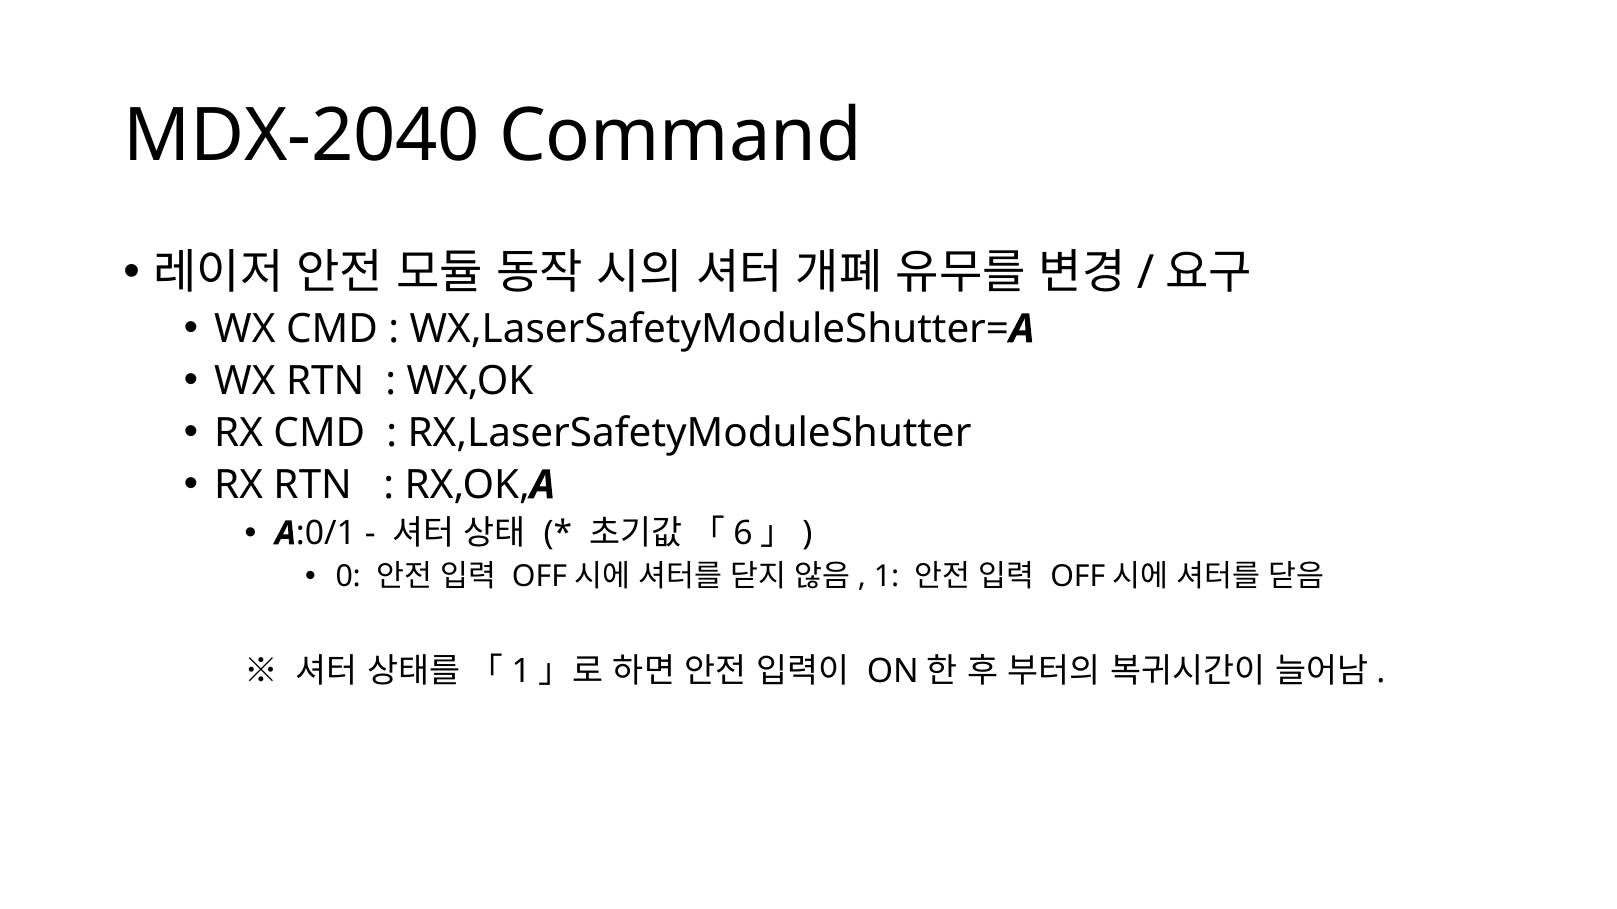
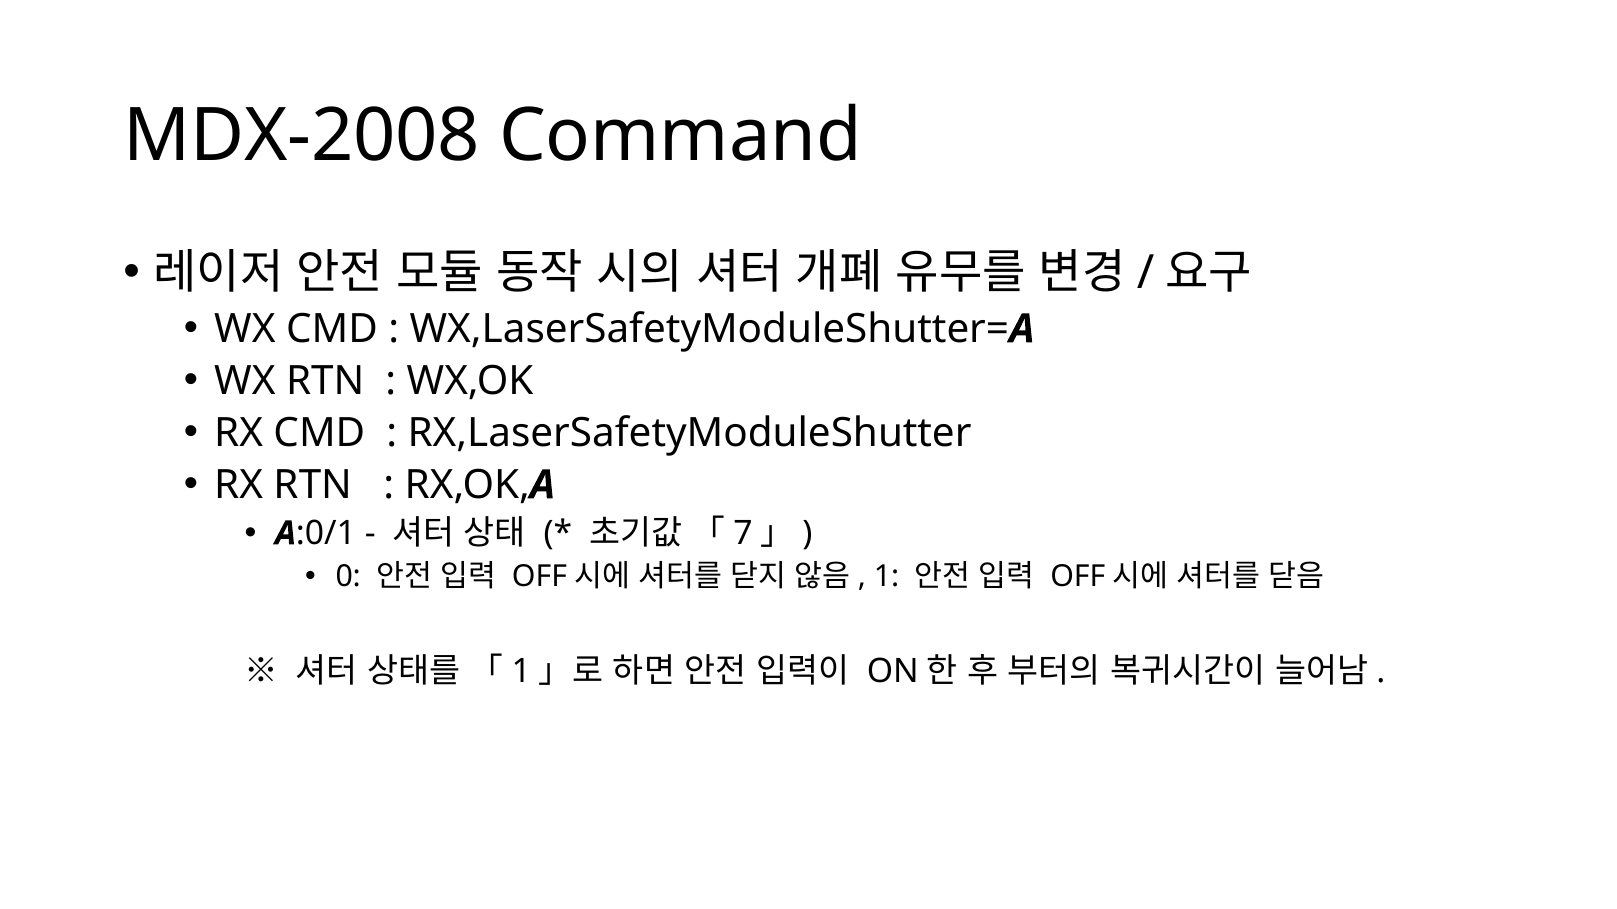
MDX-2040: MDX-2040 -> MDX-2008
6: 6 -> 7
